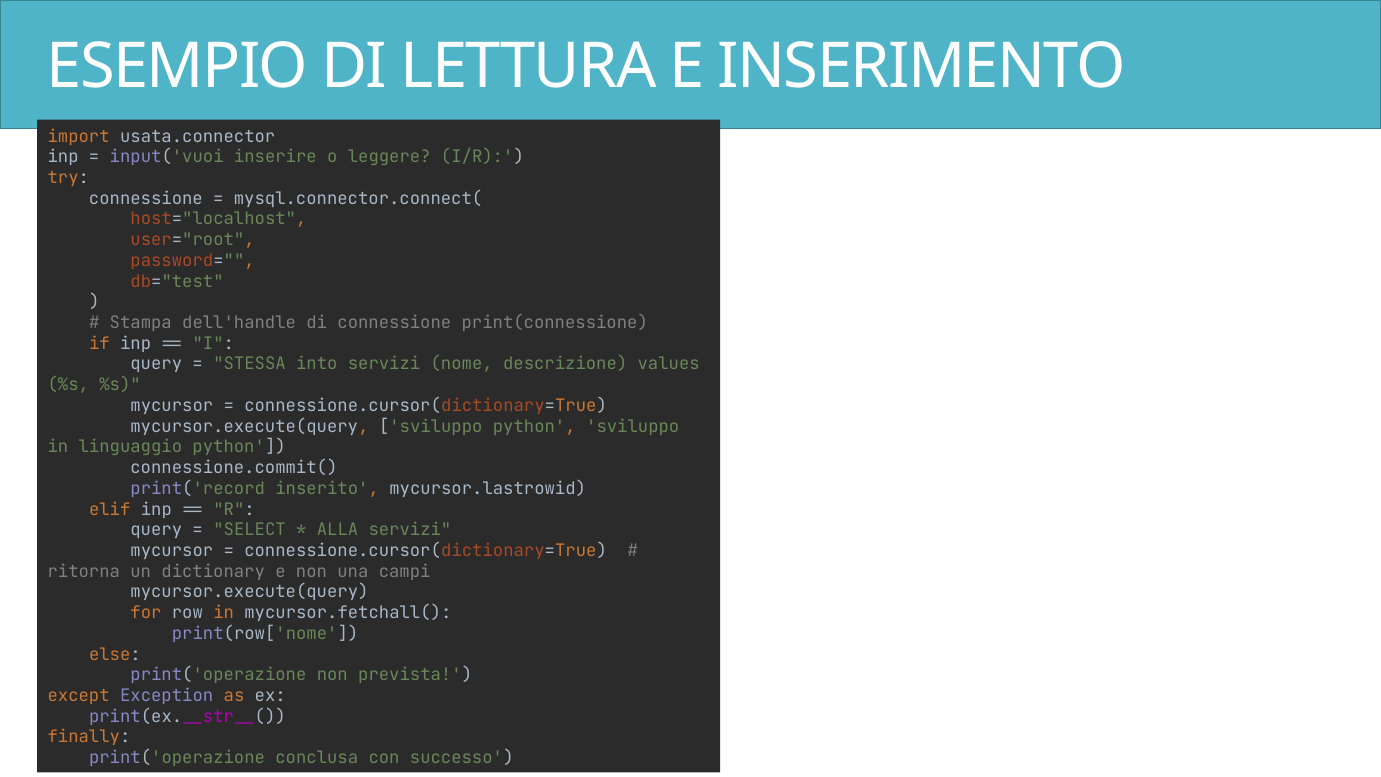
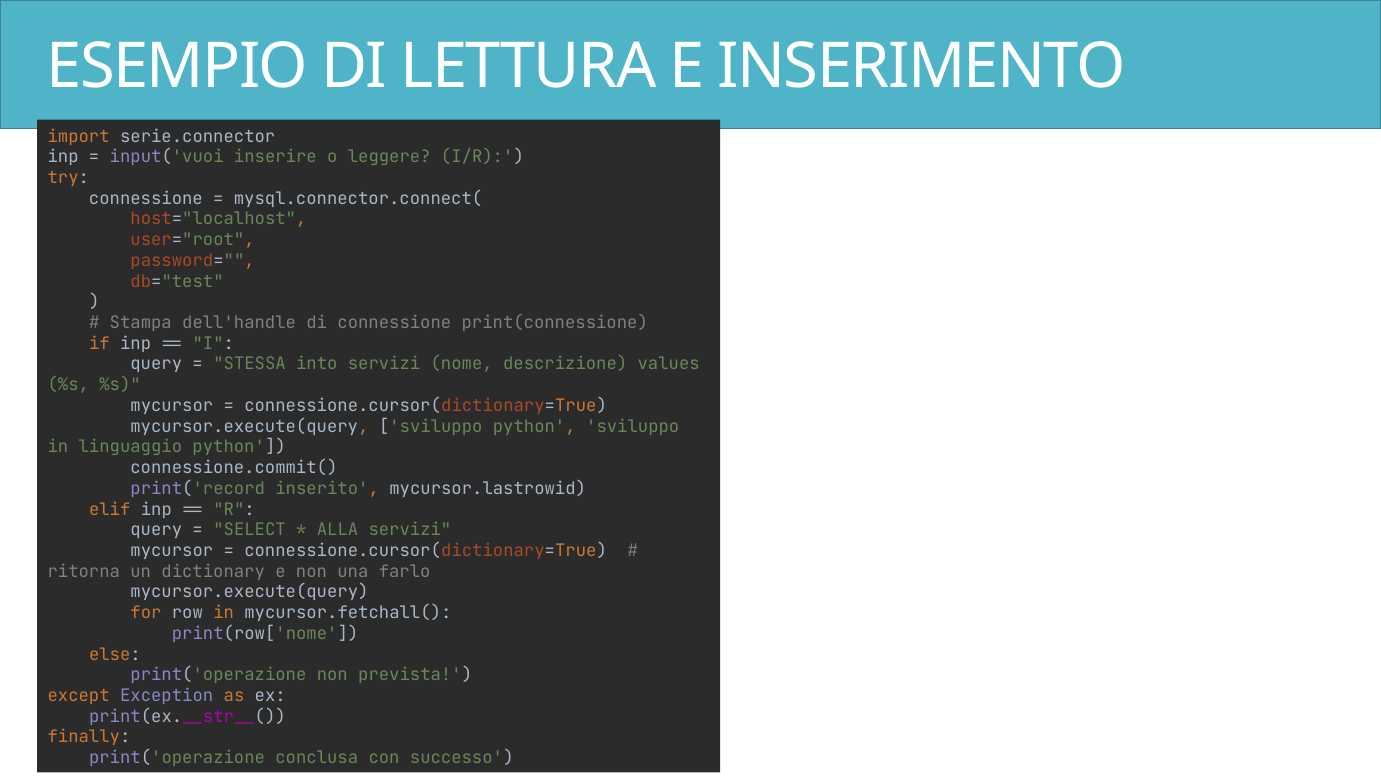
usata.connector: usata.connector -> serie.connector
campi: campi -> farlo
